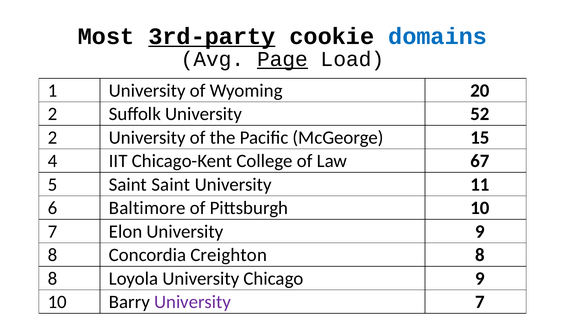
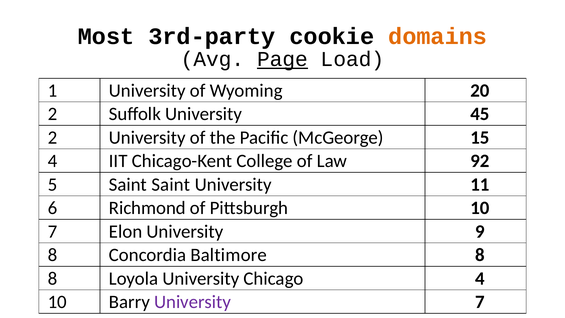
3rd-party underline: present -> none
domains colour: blue -> orange
52: 52 -> 45
67: 67 -> 92
Baltimore: Baltimore -> Richmond
Creighton: Creighton -> Baltimore
Chicago 9: 9 -> 4
